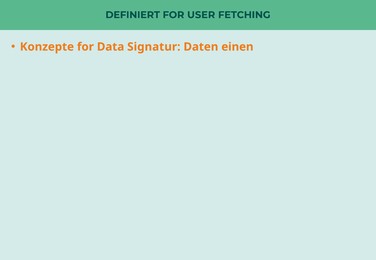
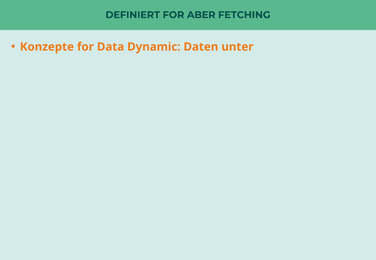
USER: USER -> ABER
Signatur: Signatur -> Dynamic
einen: einen -> unter
